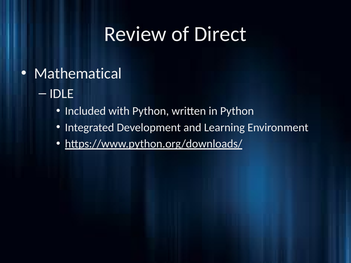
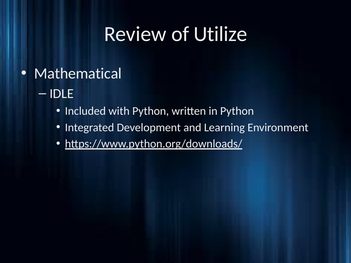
Direct: Direct -> Utilize
